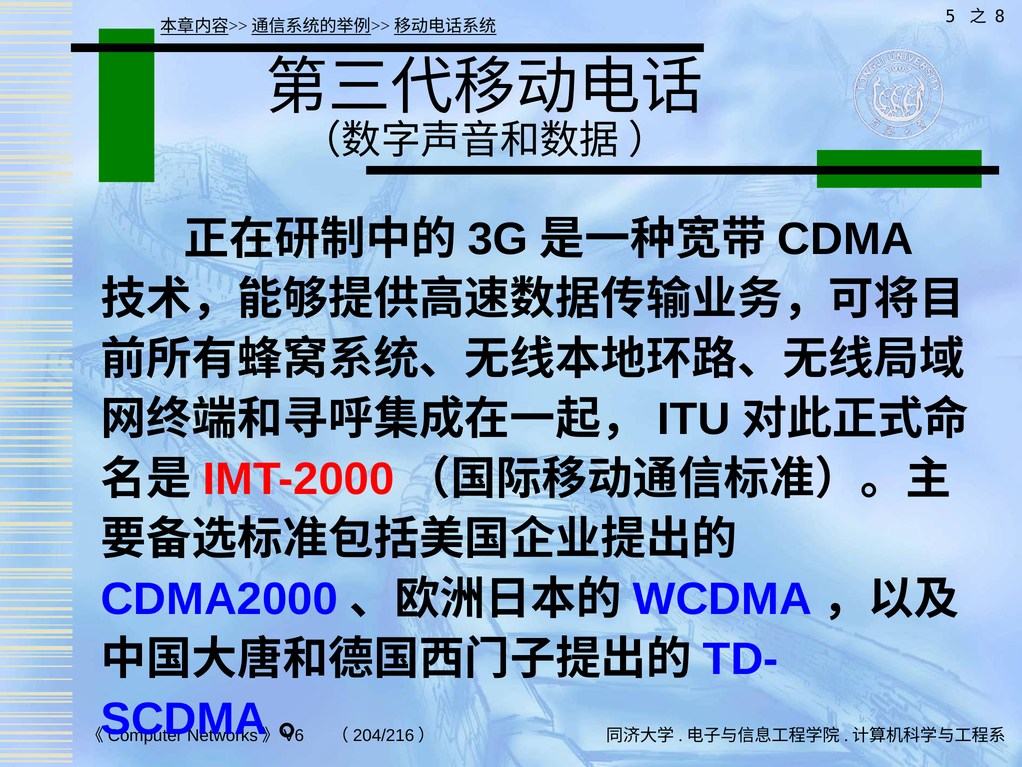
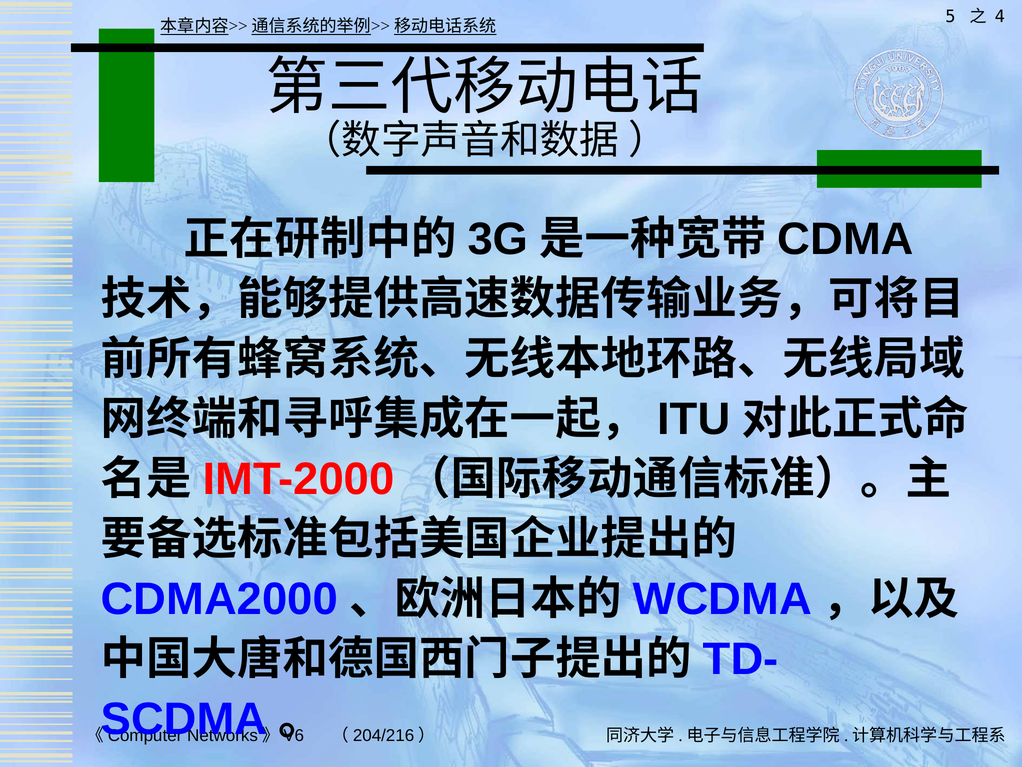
8: 8 -> 4
